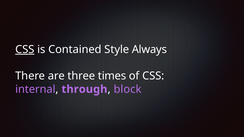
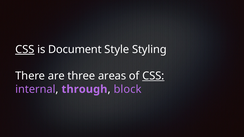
Contained: Contained -> Document
Always: Always -> Styling
times: times -> areas
CSS at (153, 76) underline: none -> present
